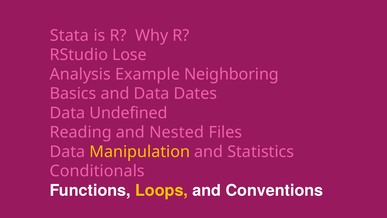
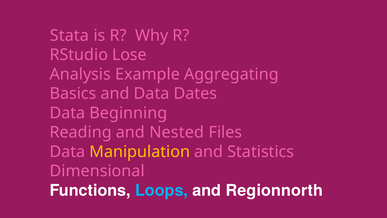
Neighboring: Neighboring -> Aggregating
Undefined: Undefined -> Beginning
Conditionals: Conditionals -> Dimensional
Loops colour: yellow -> light blue
Conventions: Conventions -> Regionnorth
